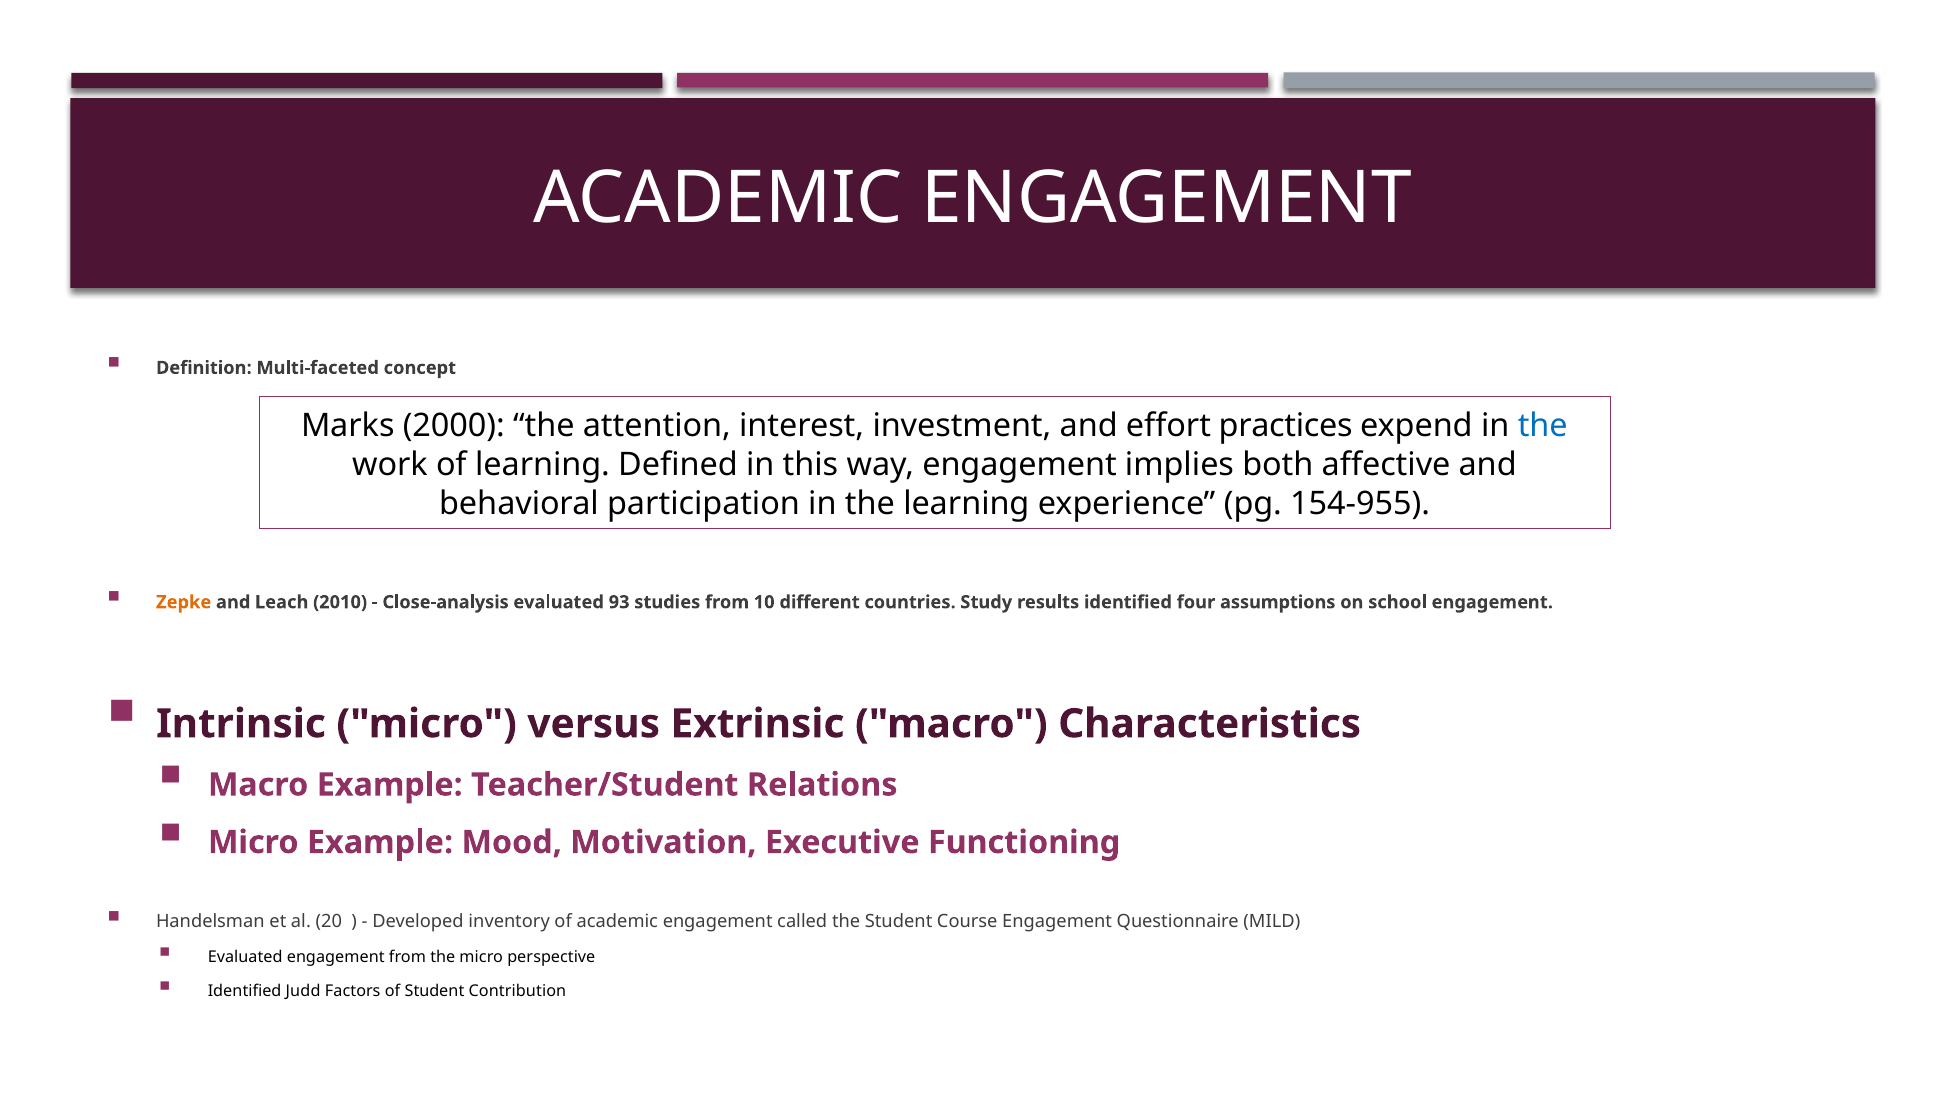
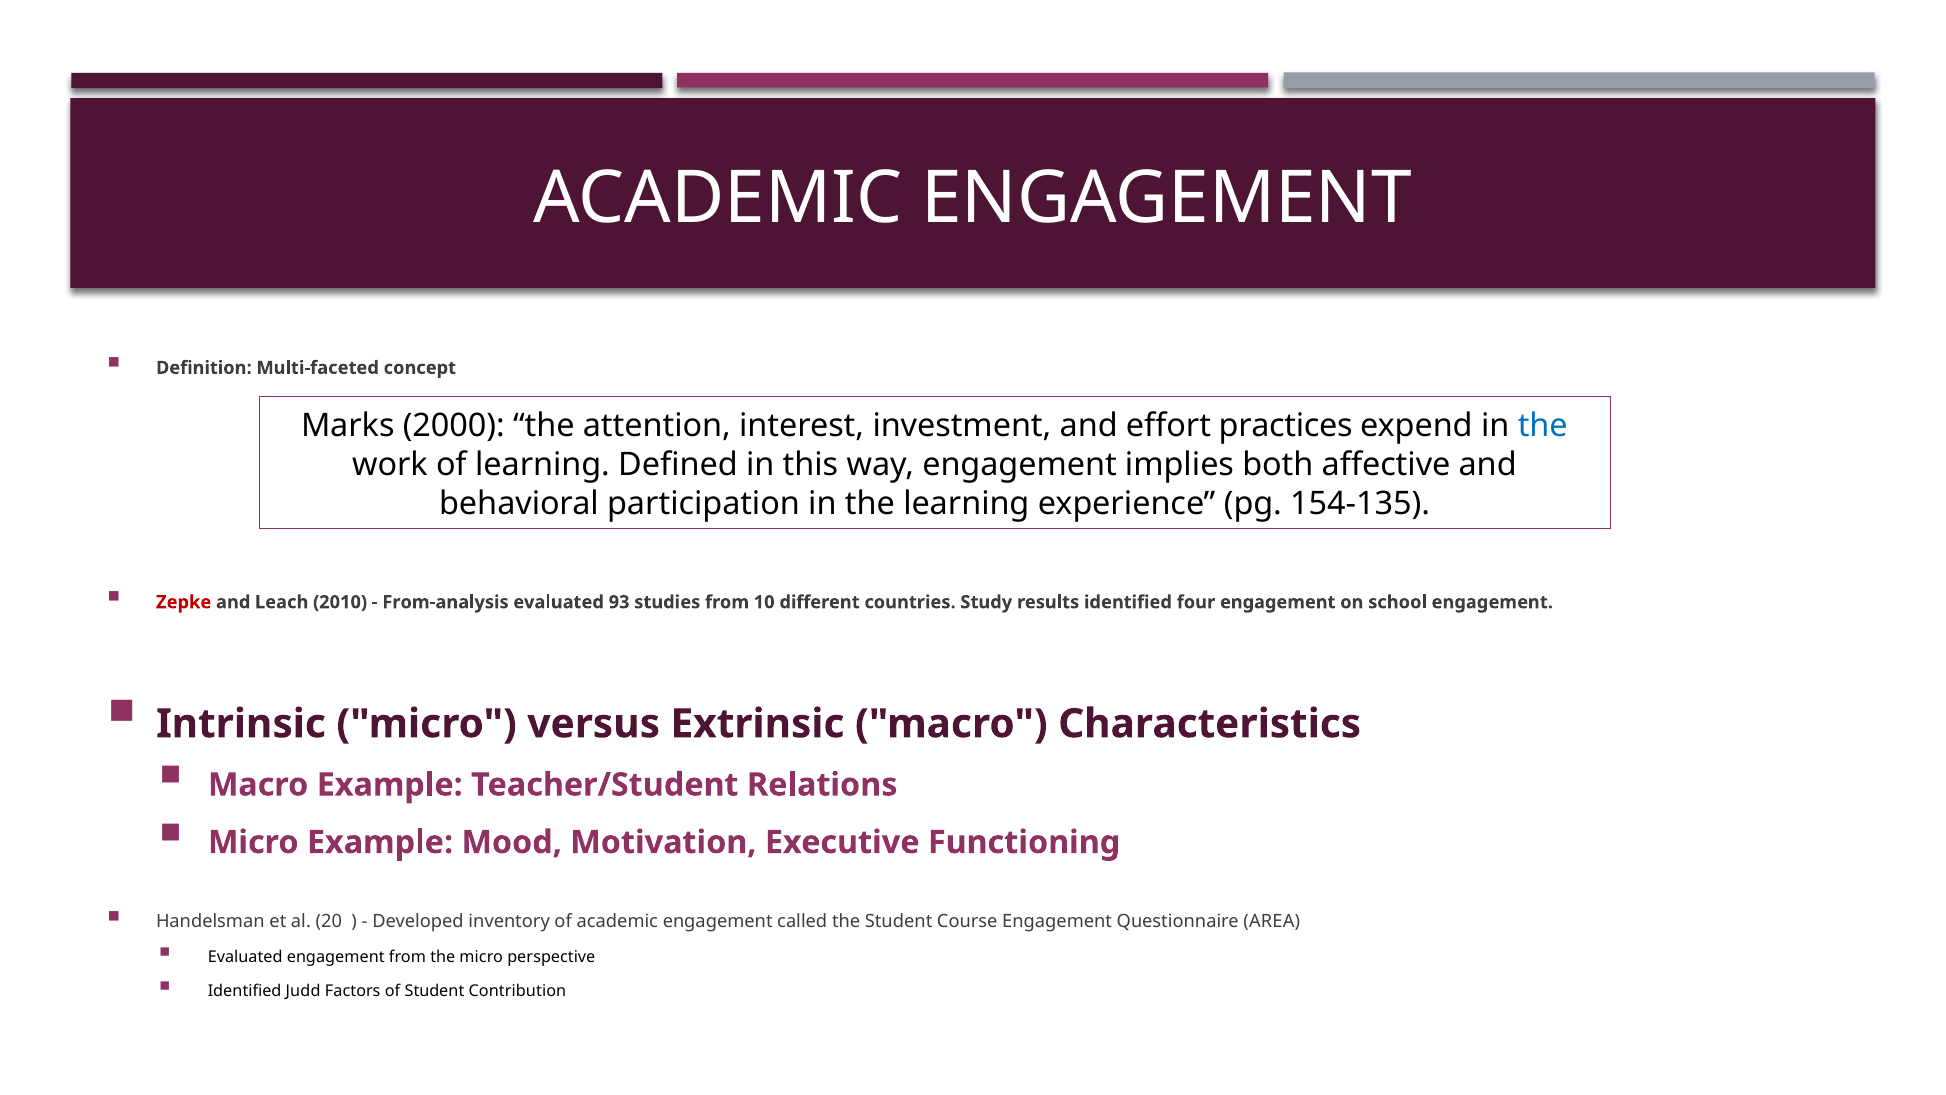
154-955: 154-955 -> 154-135
Zepke colour: orange -> red
Close-analysis: Close-analysis -> From-analysis
four assumptions: assumptions -> engagement
MILD: MILD -> AREA
